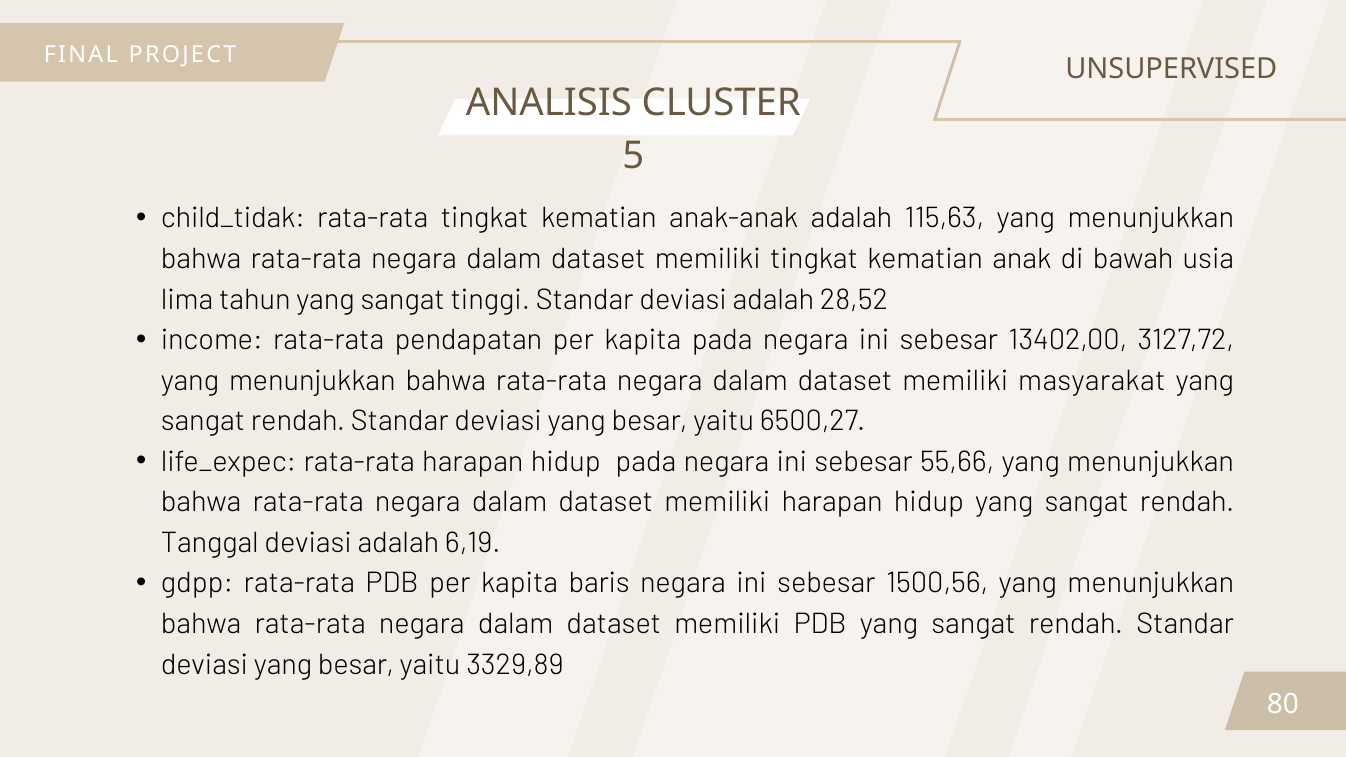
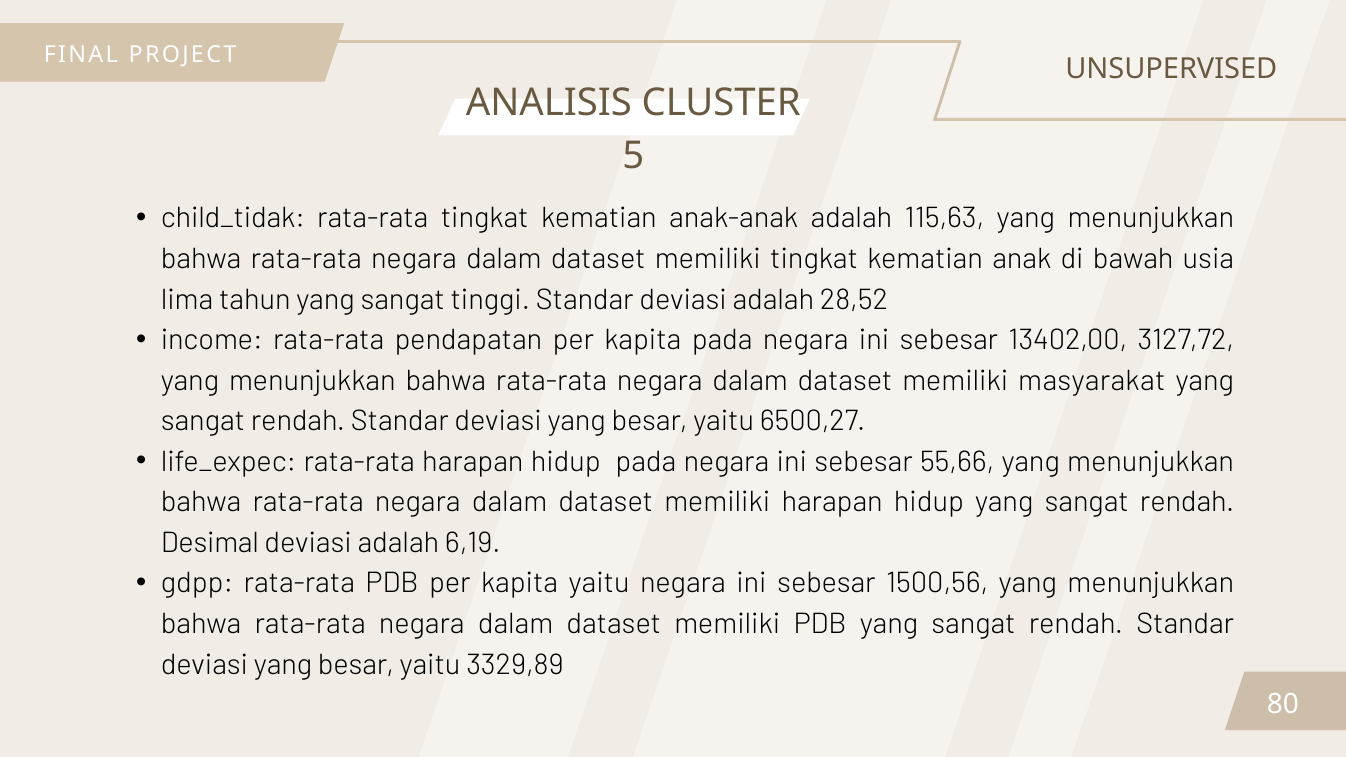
Tanggal: Tanggal -> Desimal
kapita baris: baris -> yaitu
